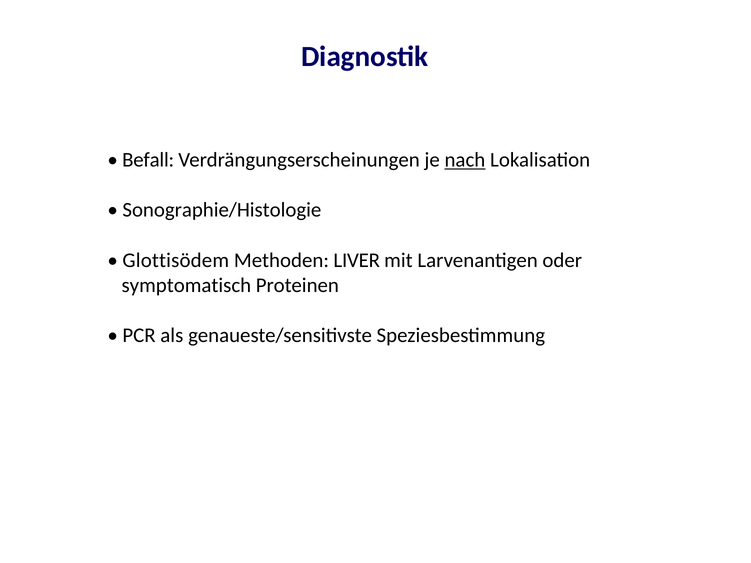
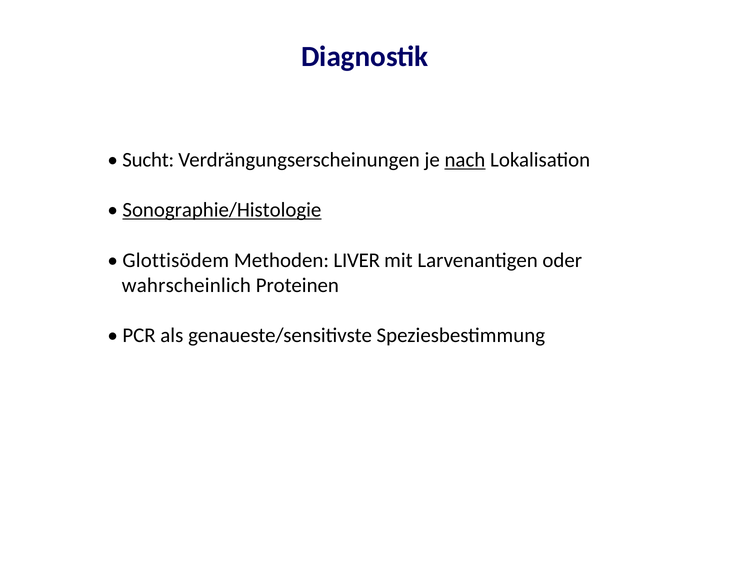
Befall: Befall -> Sucht
Sonographie/Histologie underline: none -> present
symptomatisch: symptomatisch -> wahrscheinlich
